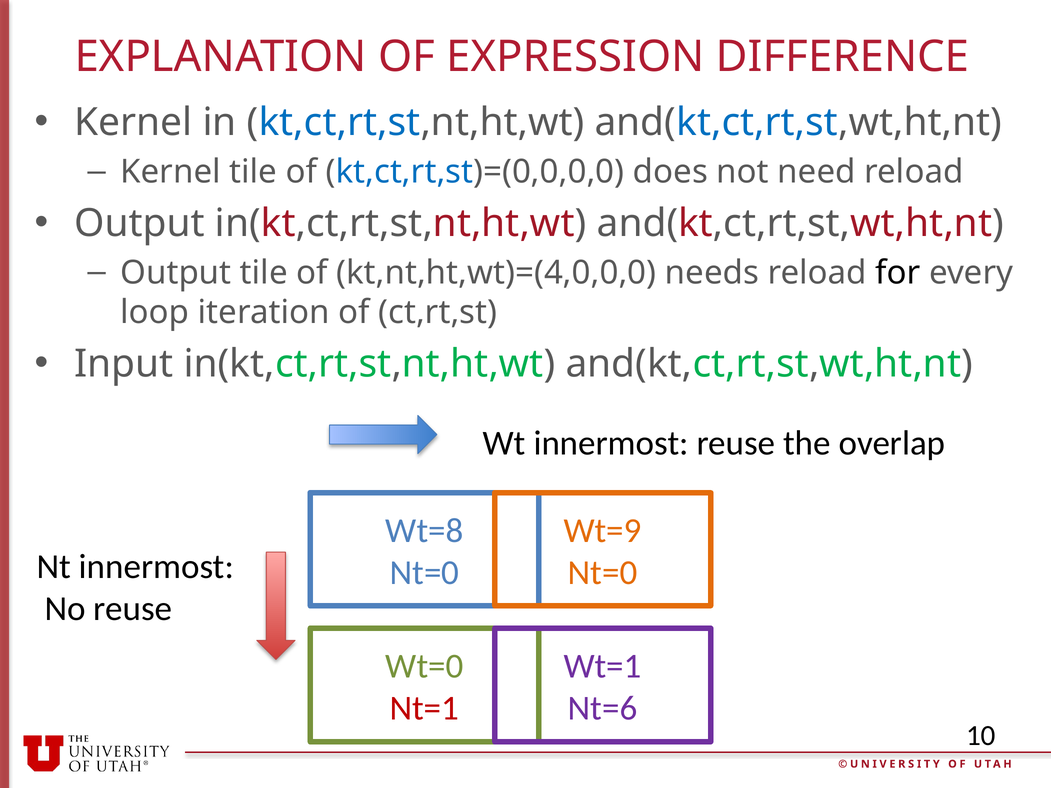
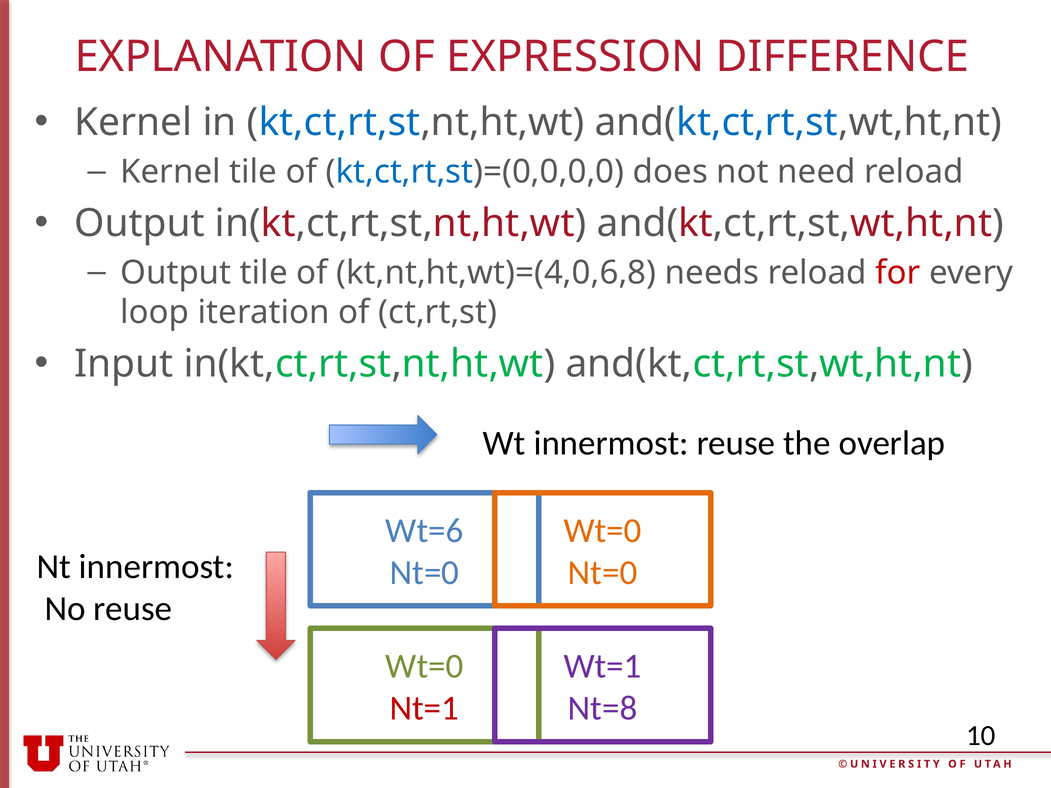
kt,nt,ht,wt)=(4,0,0,0: kt,nt,ht,wt)=(4,0,0,0 -> kt,nt,ht,wt)=(4,0,6,8
for colour: black -> red
Wt=8: Wt=8 -> Wt=6
Wt=9 at (603, 531): Wt=9 -> Wt=0
Nt=6: Nt=6 -> Nt=8
